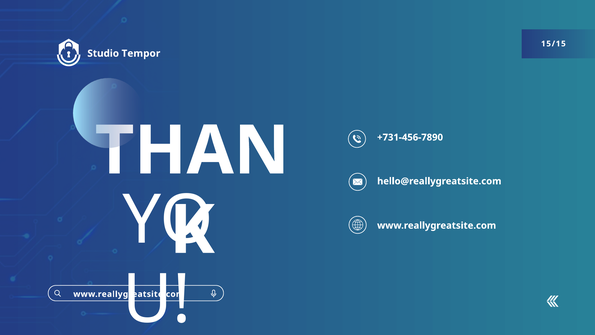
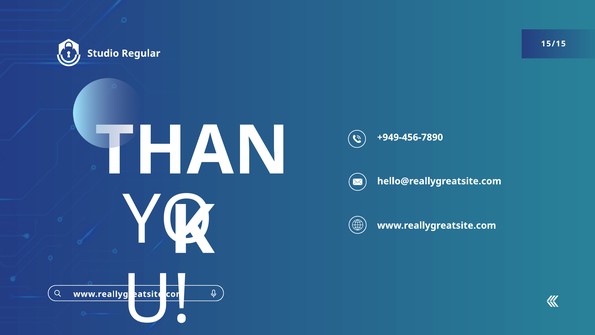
Tempor: Tempor -> Regular
+731-456-7890: +731-456-7890 -> +949-456-7890
